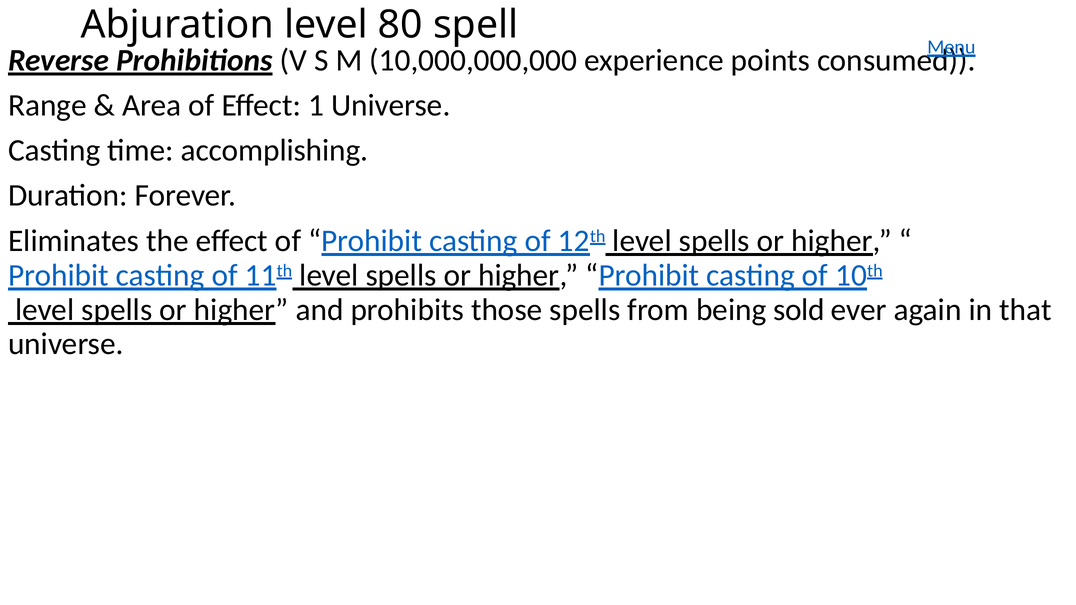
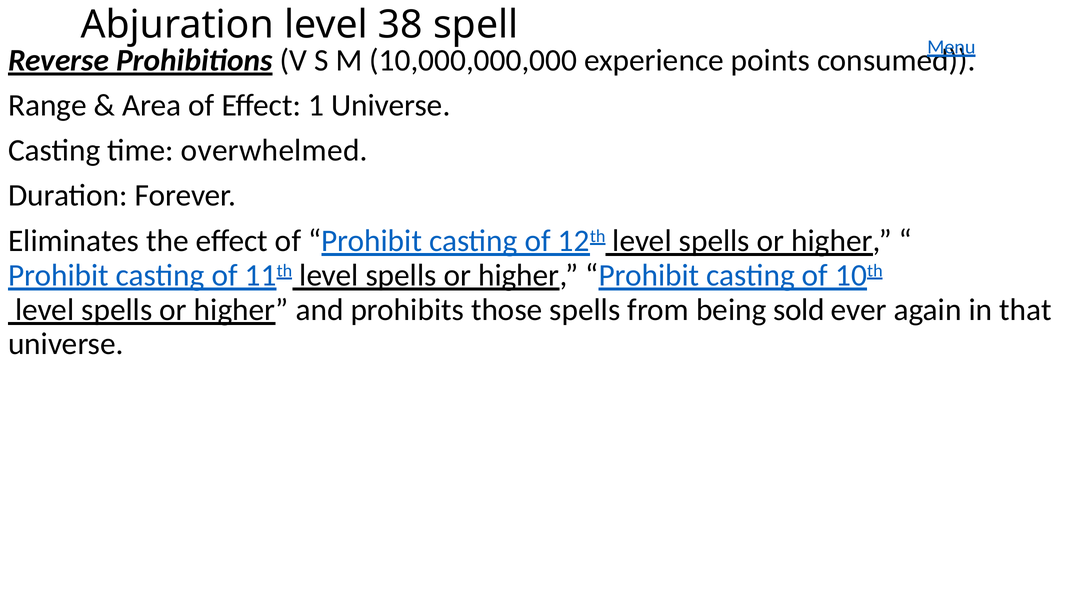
80: 80 -> 38
accomplishing: accomplishing -> overwhelmed
